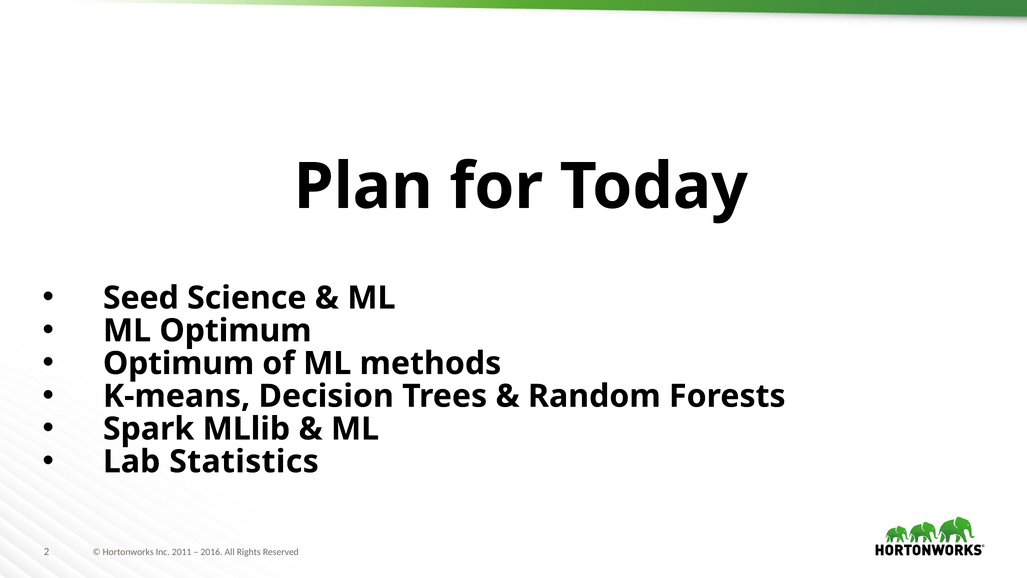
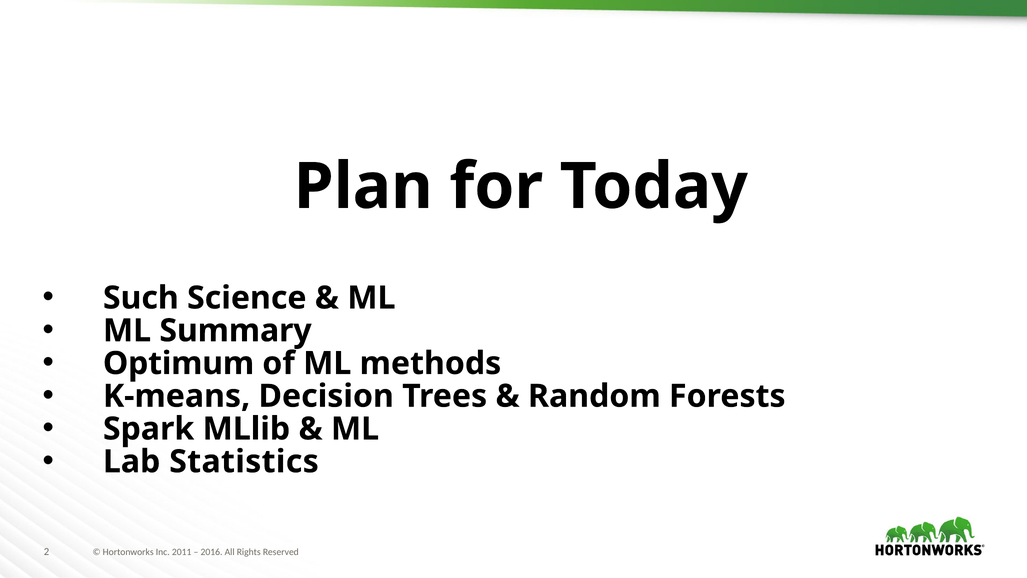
Seed: Seed -> Such
ML Optimum: Optimum -> Summary
